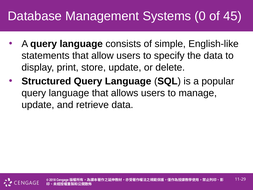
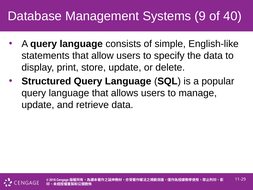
0: 0 -> 9
45: 45 -> 40
